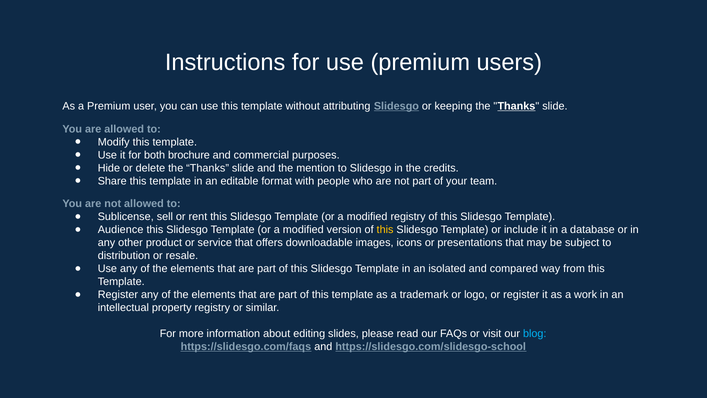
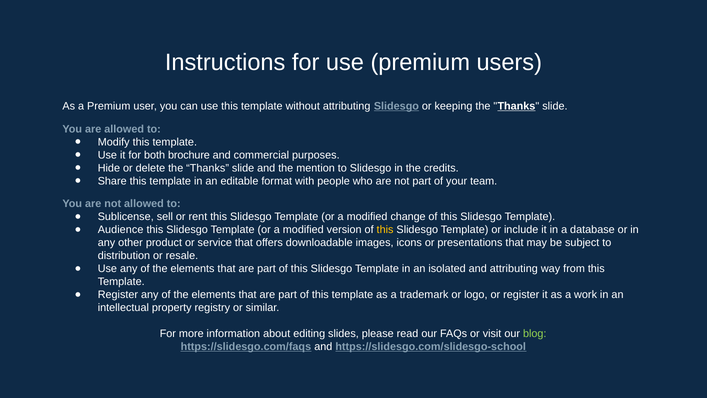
modified registry: registry -> change
and compared: compared -> attributing
blog colour: light blue -> light green
